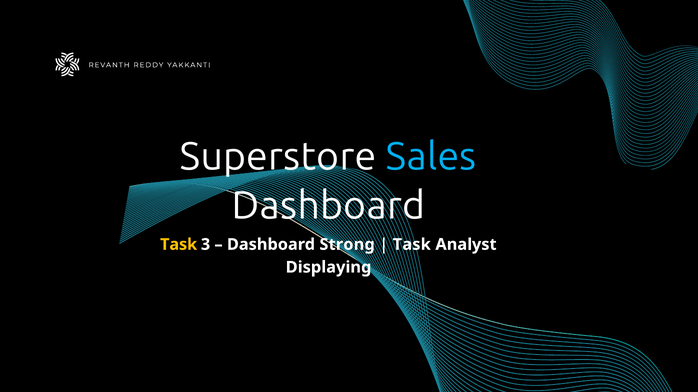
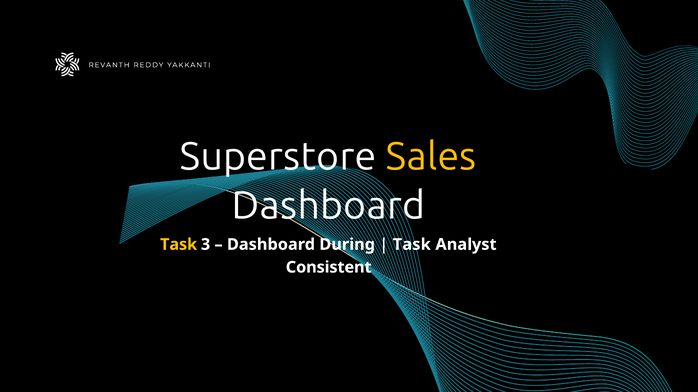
Sales colour: light blue -> yellow
Strong: Strong -> During
Displaying: Displaying -> Consistent
